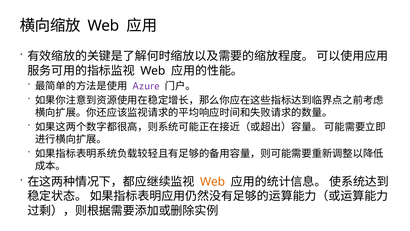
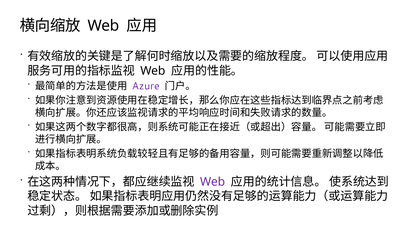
Web at (213, 182) colour: orange -> purple
